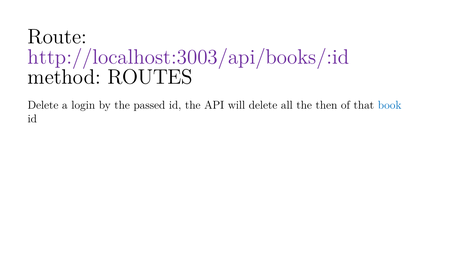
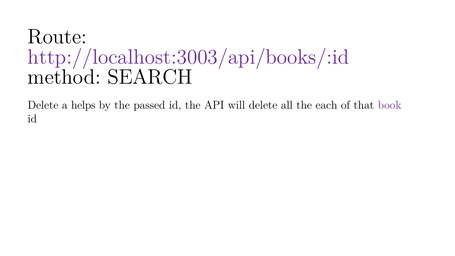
ROUTES: ROUTES -> SEARCH
login: login -> helps
then: then -> each
book colour: blue -> purple
